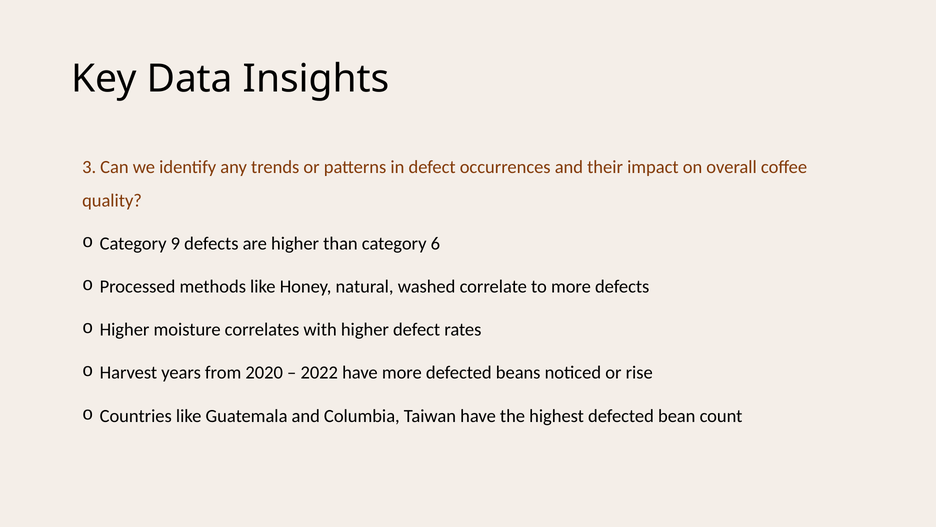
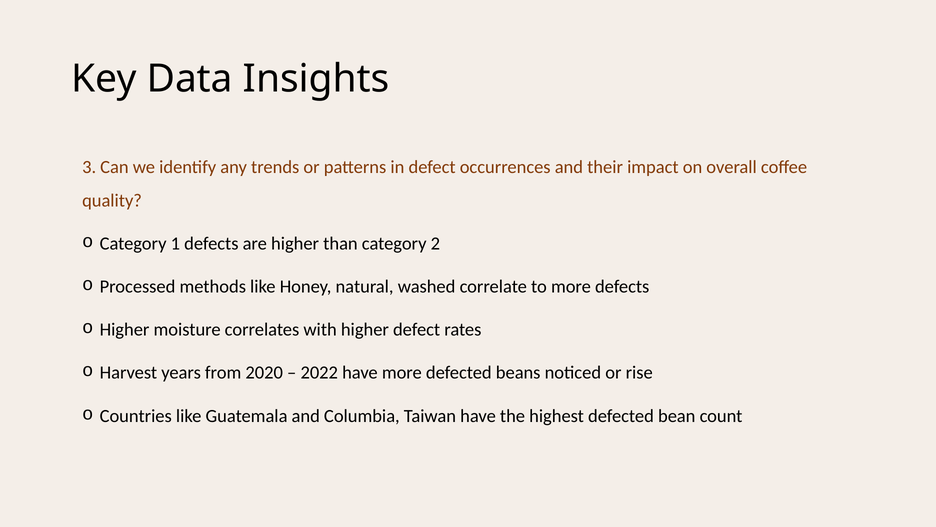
9: 9 -> 1
6: 6 -> 2
